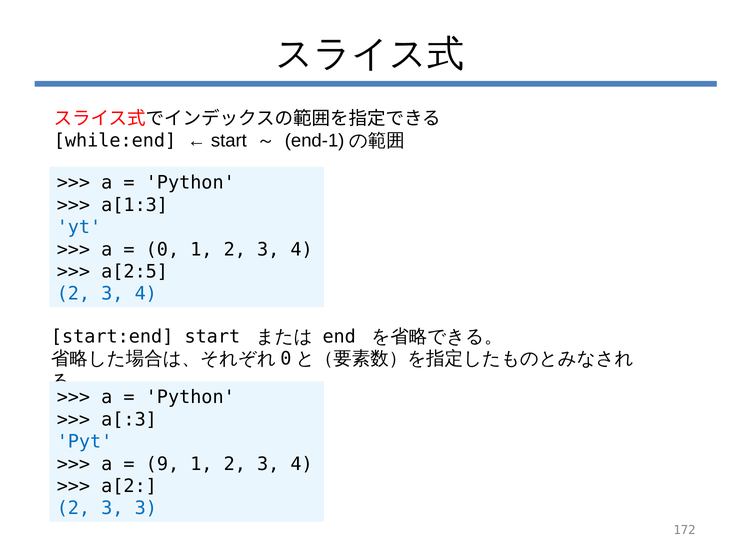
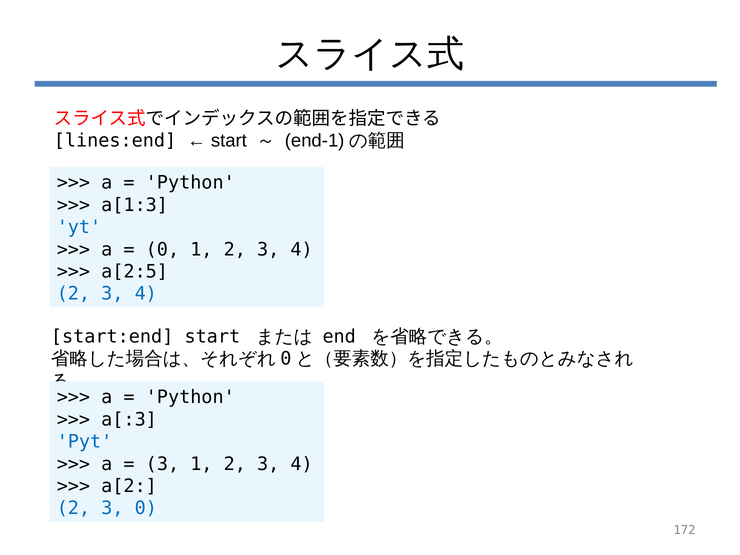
while:end: while:end -> lines:end
9 at (162, 464): 9 -> 3
3 3: 3 -> 0
